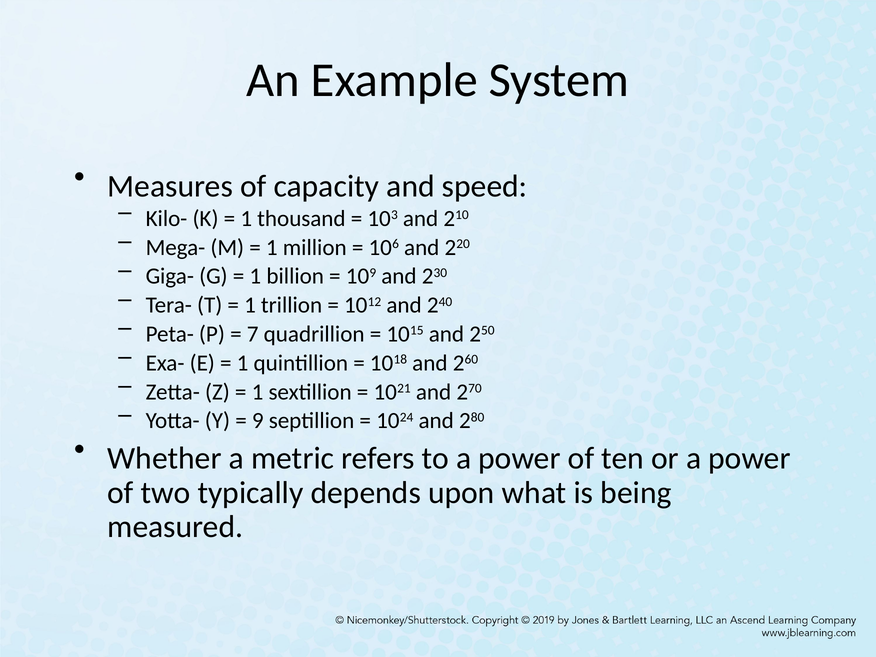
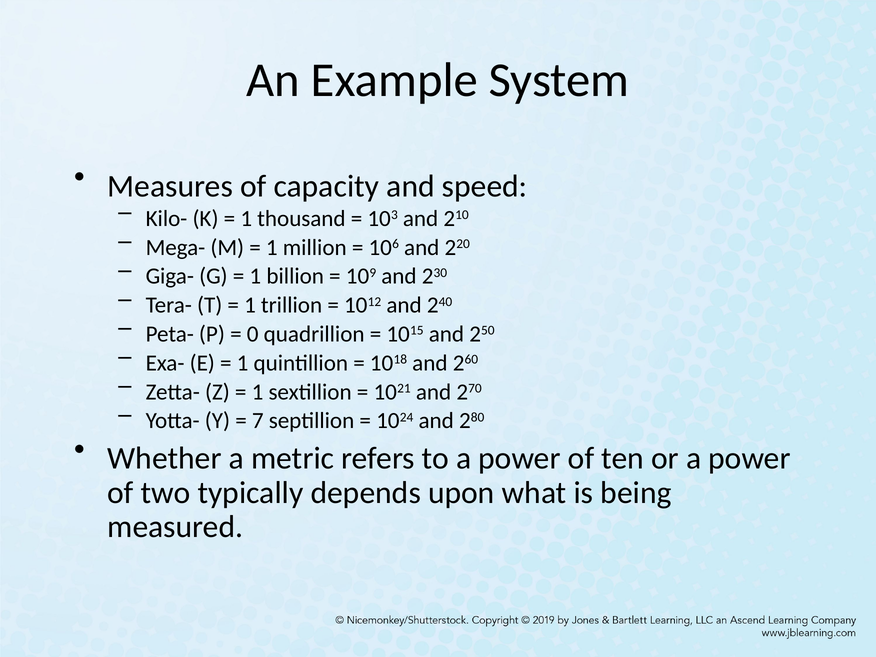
7: 7 -> 0
9: 9 -> 7
